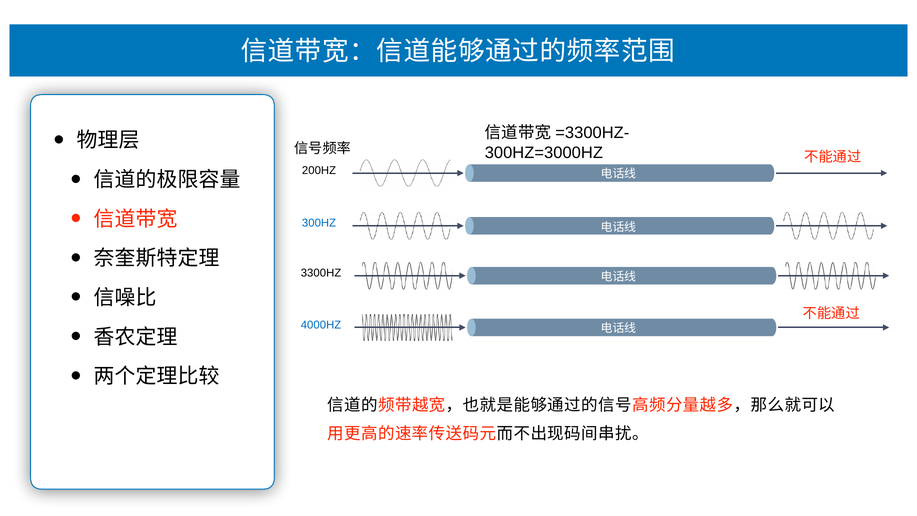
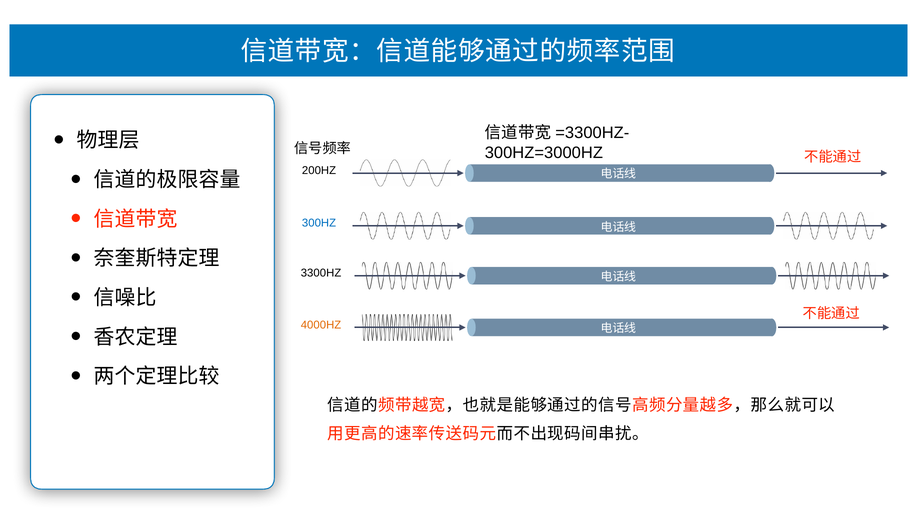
4000HZ colour: blue -> orange
